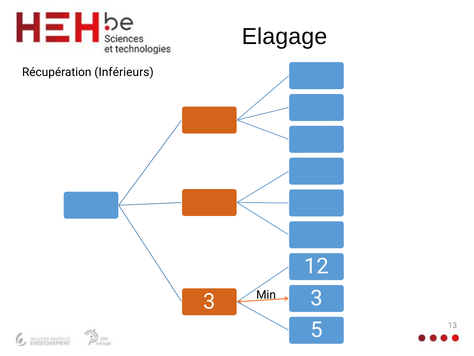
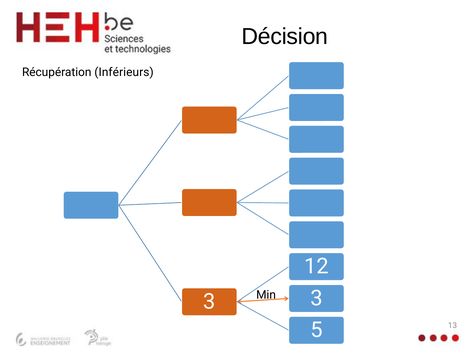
Elagage: Elagage -> Décision
